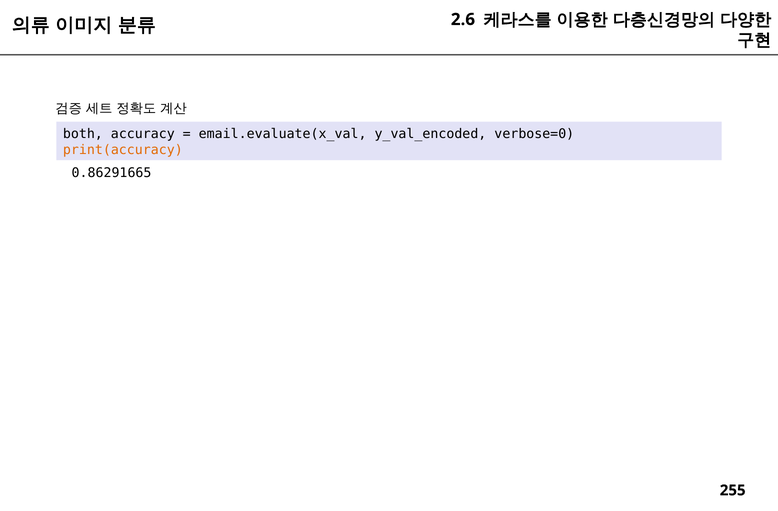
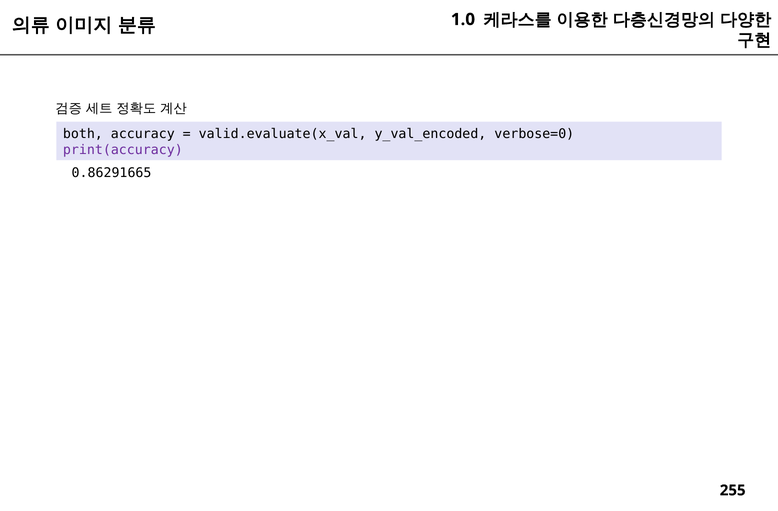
2.6: 2.6 -> 1.0
email.evaluate(x_val: email.evaluate(x_val -> valid.evaluate(x_val
print(accuracy colour: orange -> purple
